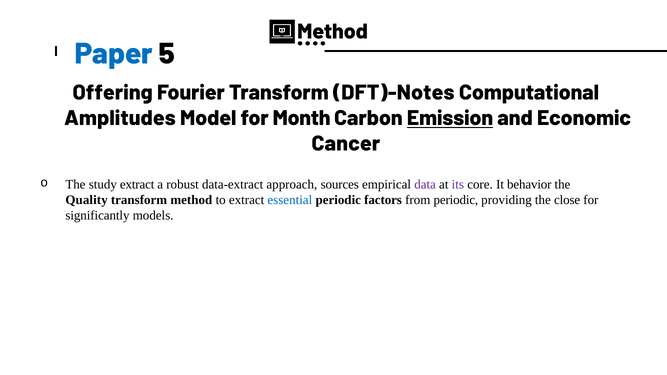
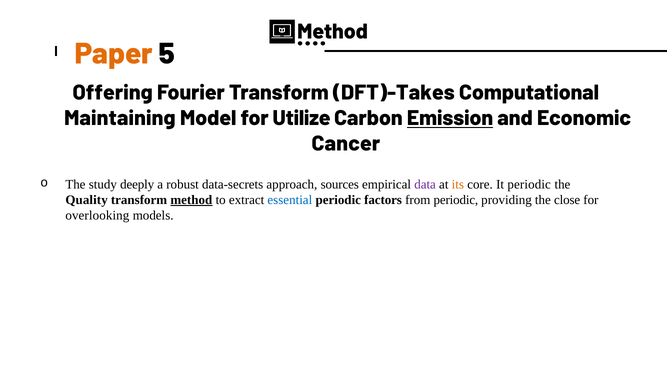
Paper colour: blue -> orange
DFT)-Notes: DFT)-Notes -> DFT)-Takes
Amplitudes: Amplitudes -> Maintaining
Month: Month -> Utilize
study extract: extract -> deeply
data-extract: data-extract -> data-secrets
its colour: purple -> orange
It behavior: behavior -> periodic
method at (191, 200) underline: none -> present
significantly: significantly -> overlooking
